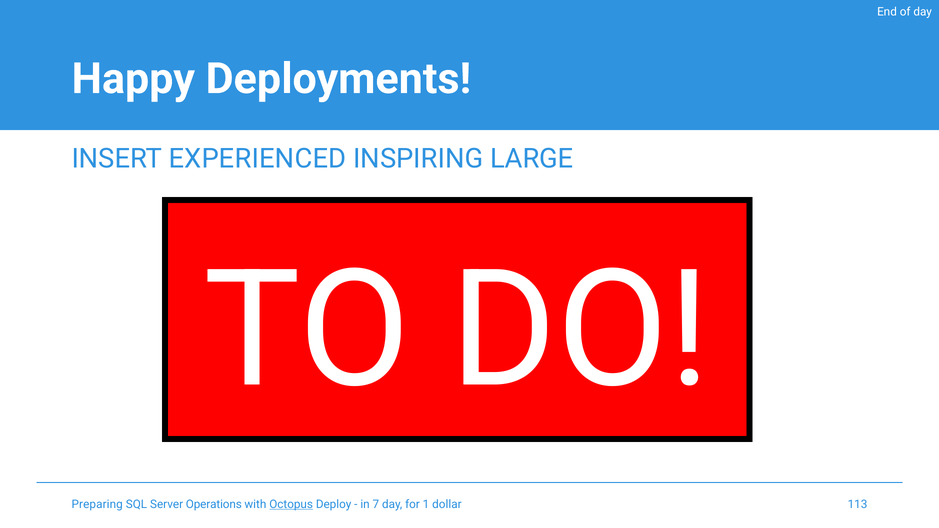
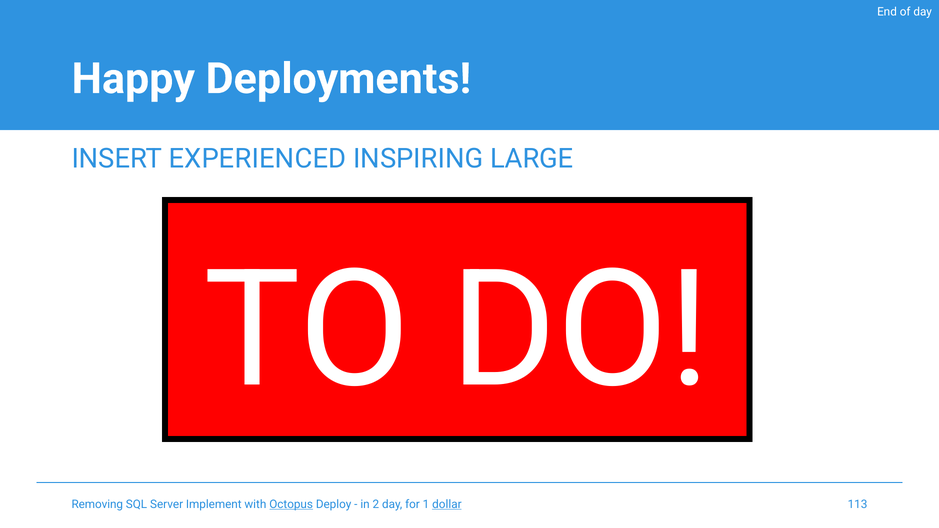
Preparing: Preparing -> Removing
Operations: Operations -> Implement
7: 7 -> 2
dollar underline: none -> present
